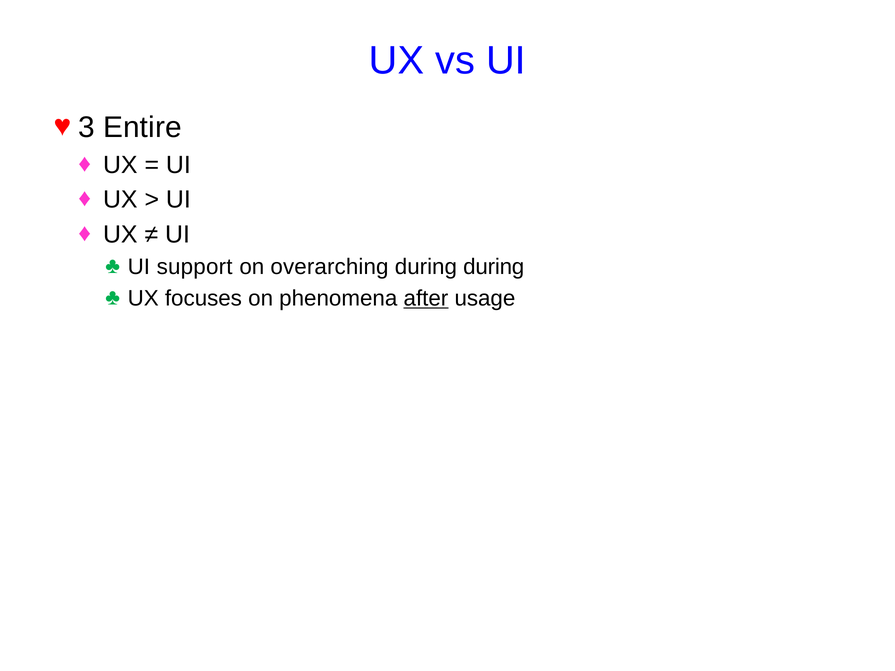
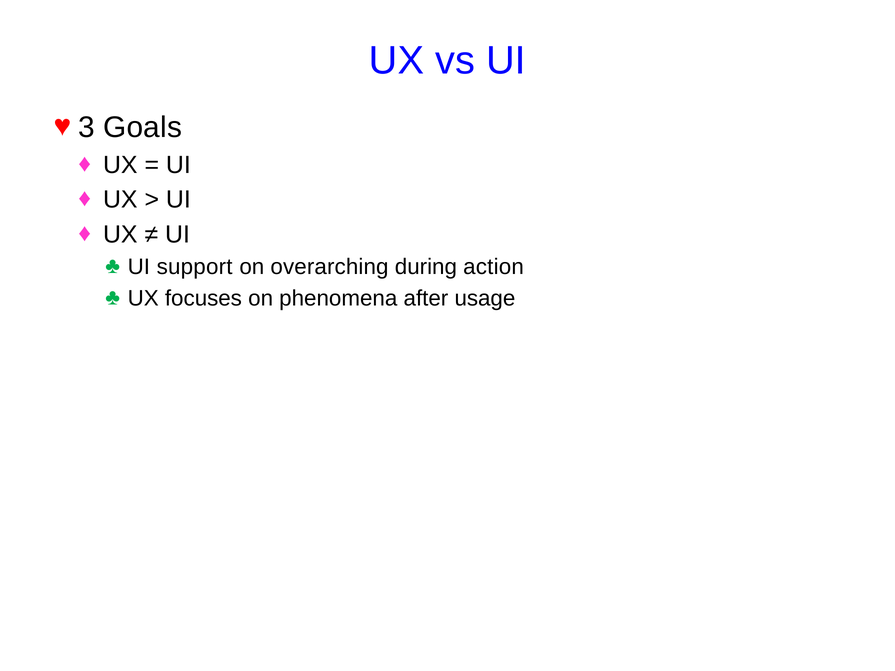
Entire: Entire -> Goals
during during: during -> action
after underline: present -> none
